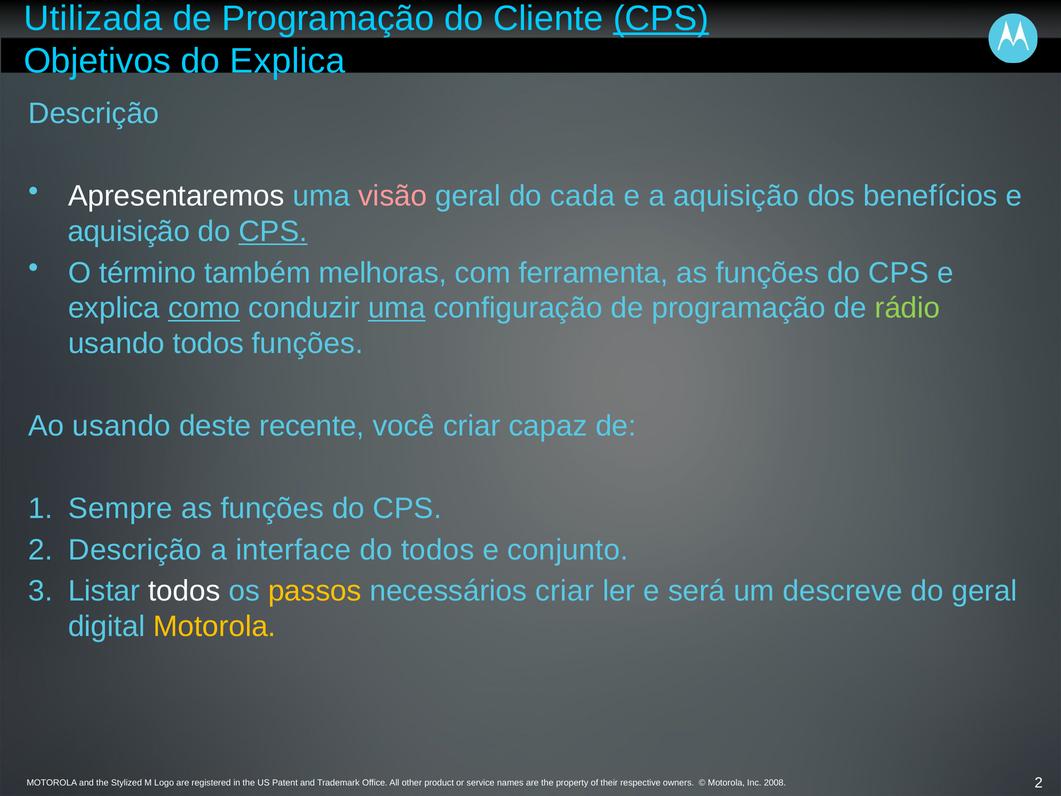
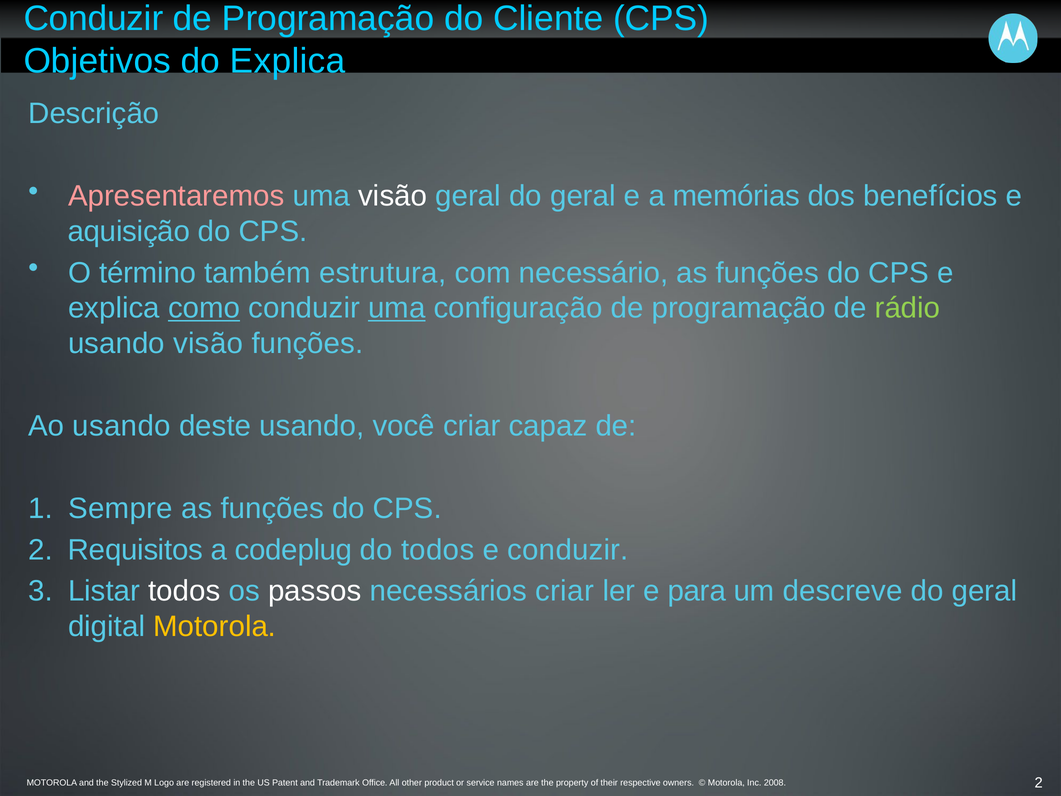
Utilizada at (93, 19): Utilizada -> Conduzir
CPS at (661, 19) underline: present -> none
Apresentaremos colour: white -> pink
visão at (393, 196) colour: pink -> white
geral do cada: cada -> geral
a aquisição: aquisição -> memórias
CPS at (273, 231) underline: present -> none
melhoras: melhoras -> estrutura
ferramenta: ferramenta -> necessário
usando todos: todos -> visão
deste recente: recente -> usando
2 Descrição: Descrição -> Requisitos
interface: interface -> codeplug
e conjunto: conjunto -> conduzir
passos colour: yellow -> white
será: será -> para
